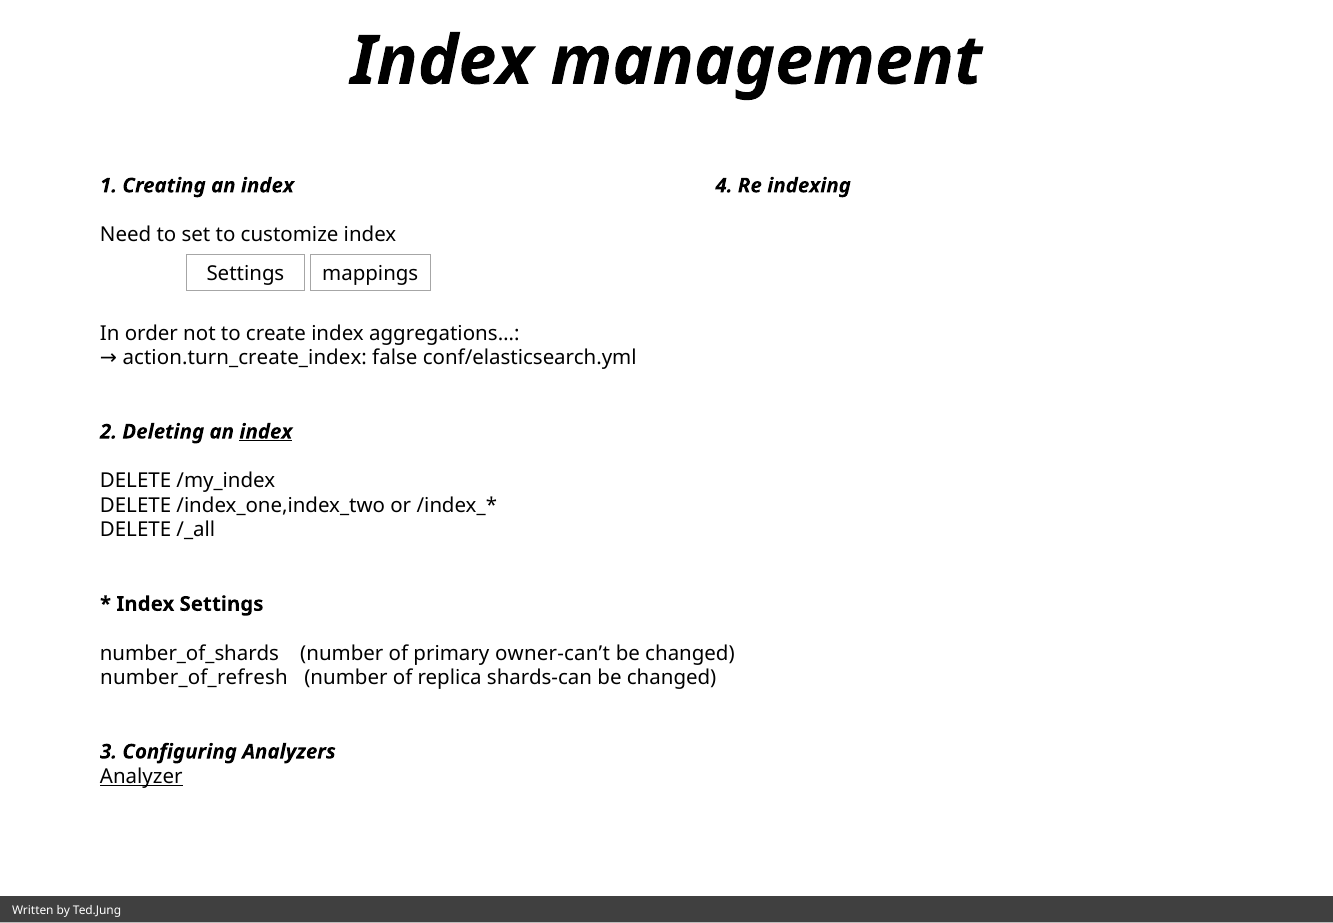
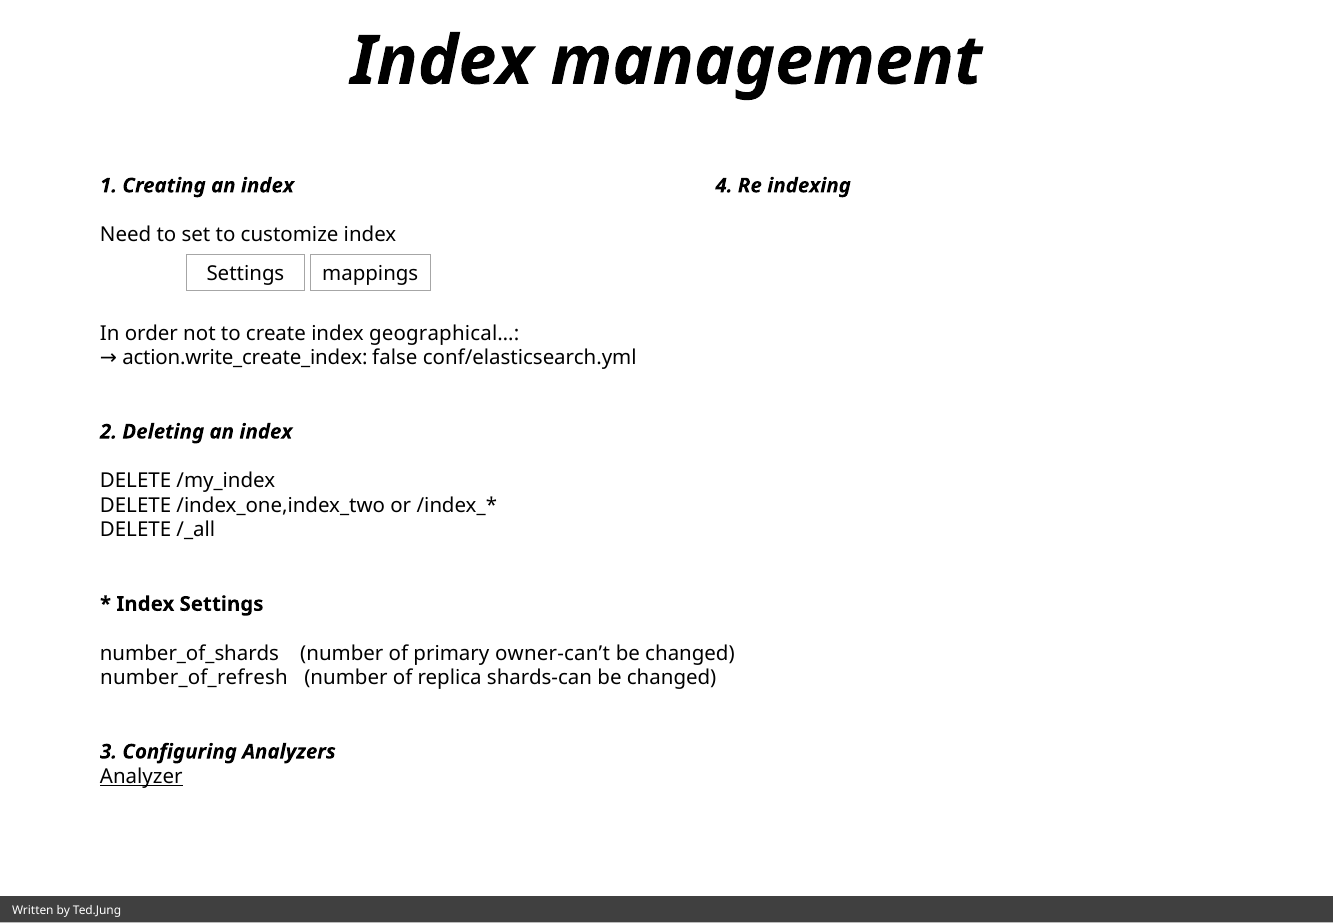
aggregations…: aggregations… -> geographical…
action.turn_create_index: action.turn_create_index -> action.write_create_index
index at (266, 432) underline: present -> none
